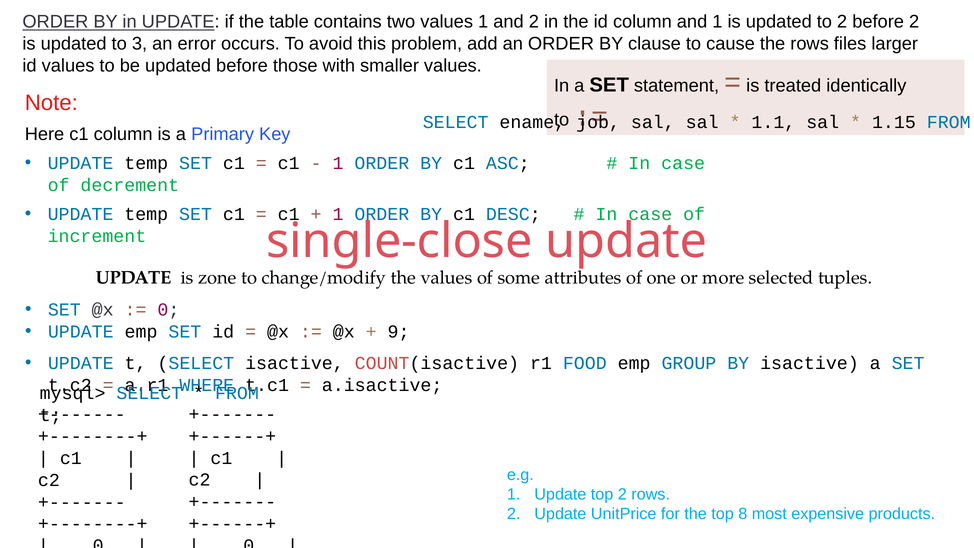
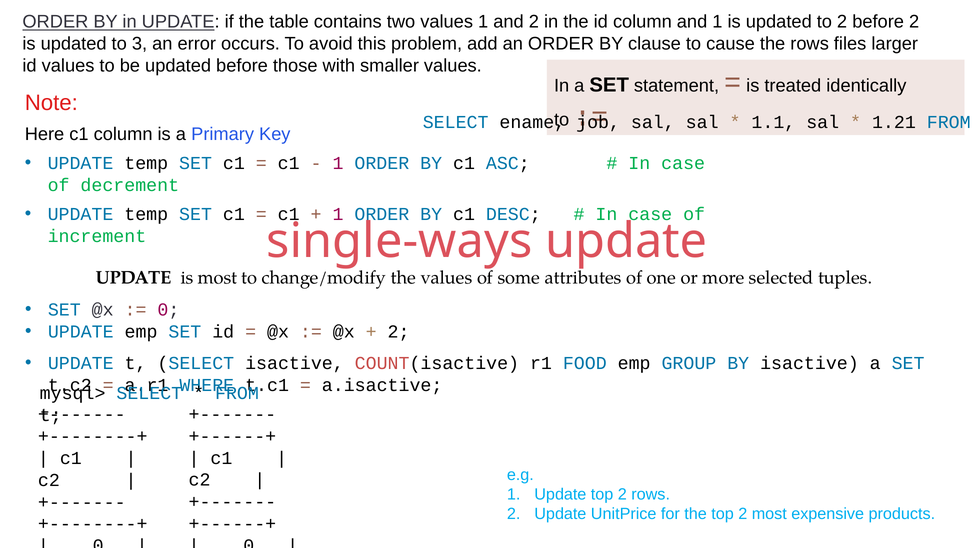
1.15: 1.15 -> 1.21
single-close: single-close -> single-ways
is zone: zone -> most
9 at (399, 332): 9 -> 2
the top 8: 8 -> 2
